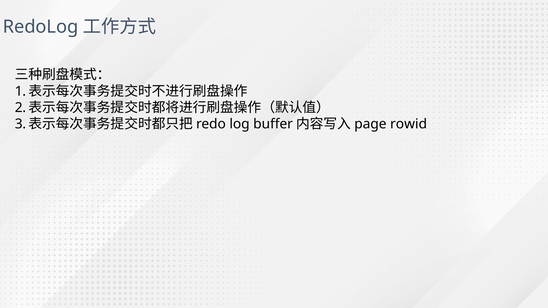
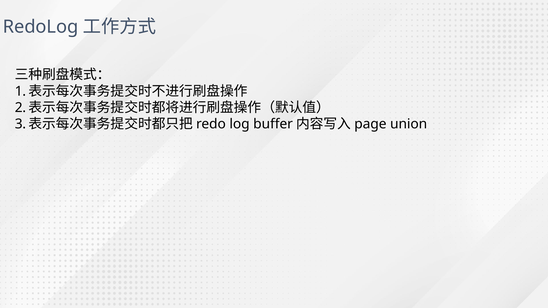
rowid: rowid -> union
